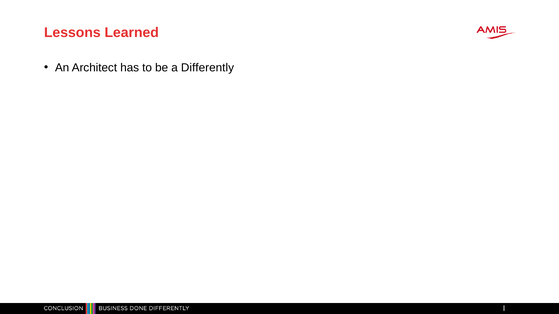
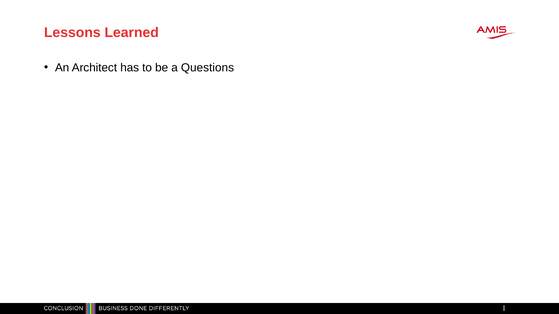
Differently: Differently -> Questions
